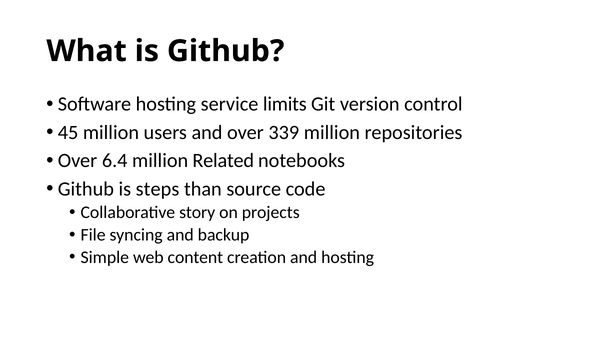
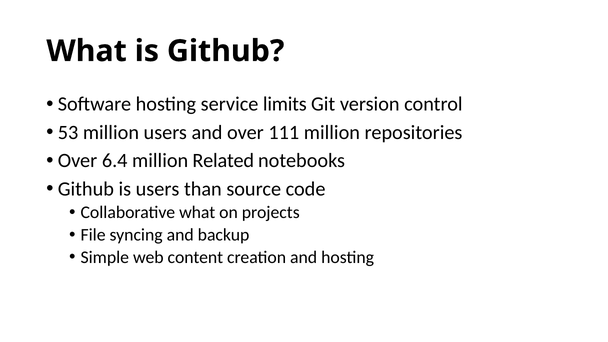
45: 45 -> 53
339: 339 -> 111
is steps: steps -> users
Collaborative story: story -> what
